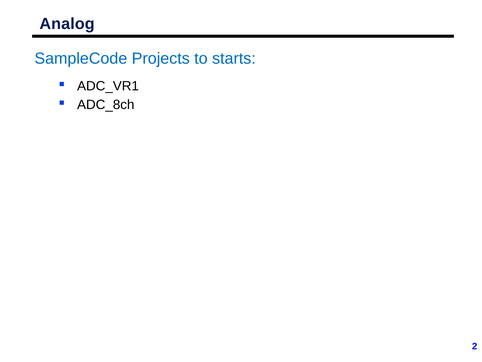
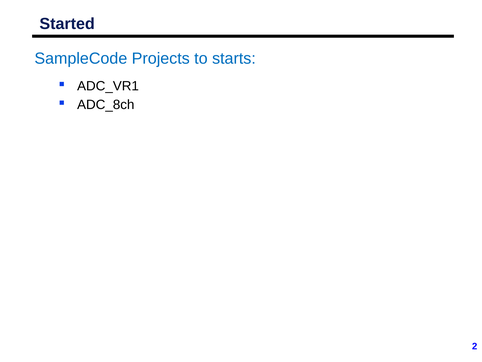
Analog: Analog -> Started
